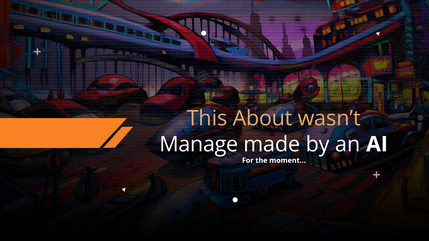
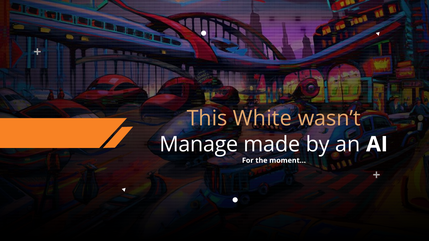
About: About -> White
